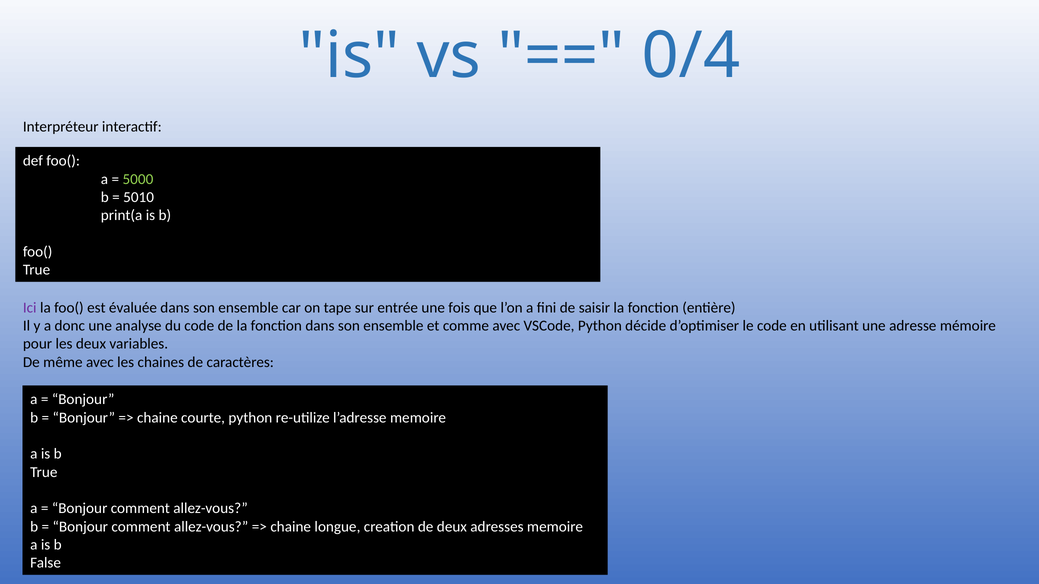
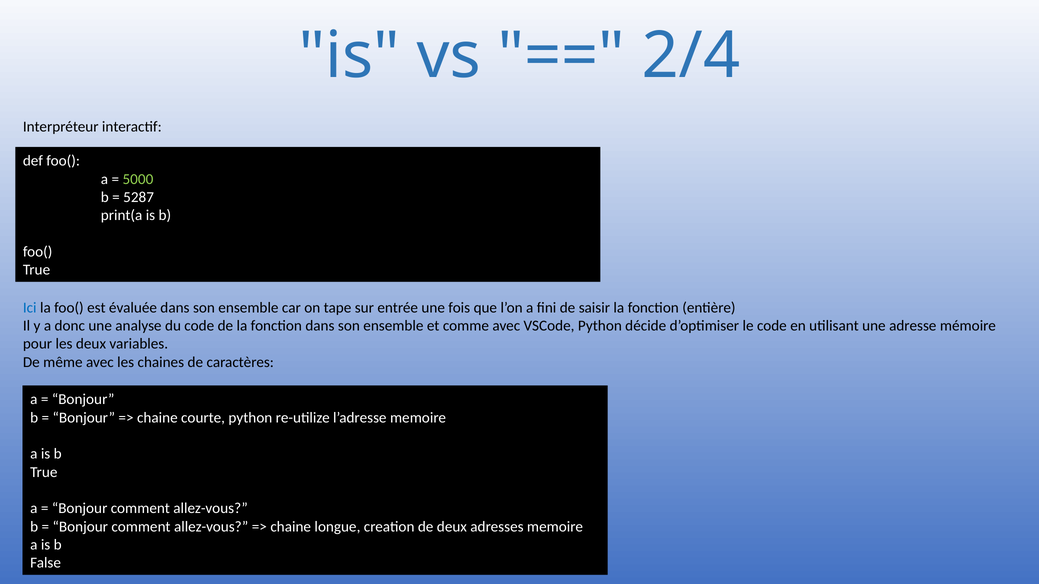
0/4: 0/4 -> 2/4
5010: 5010 -> 5287
Ici colour: purple -> blue
